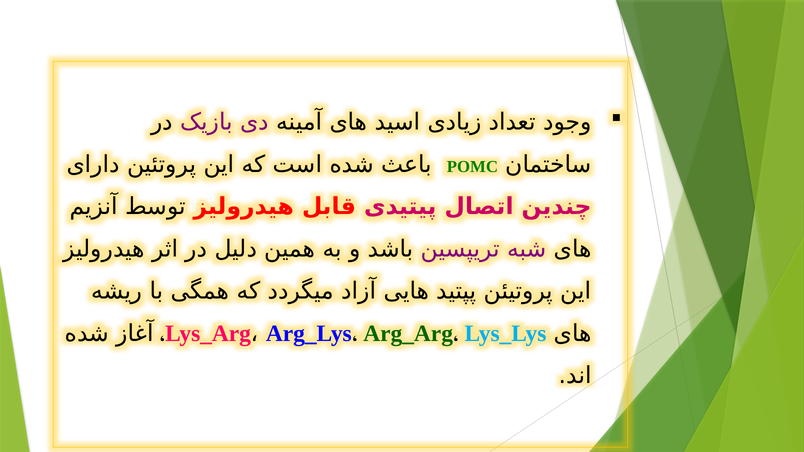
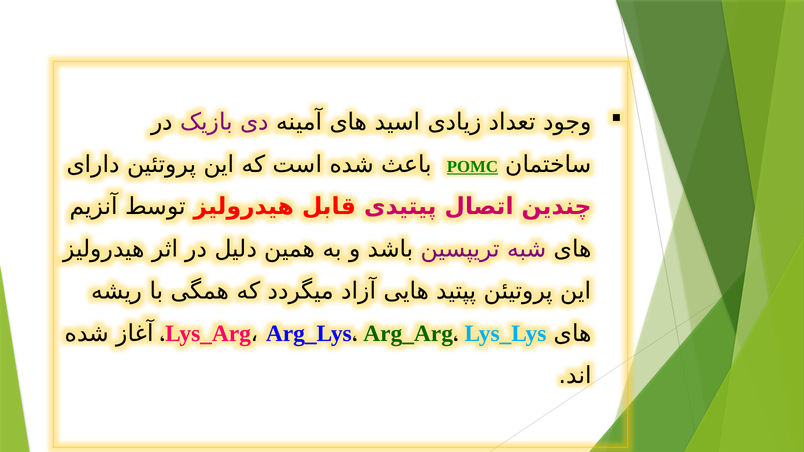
POMC underline: none -> present
